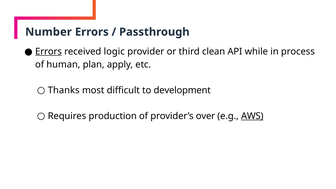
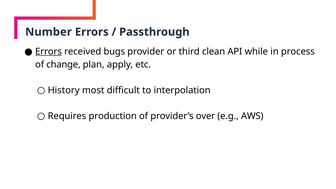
logic: logic -> bugs
human: human -> change
Thanks: Thanks -> History
development: development -> interpolation
AWS underline: present -> none
